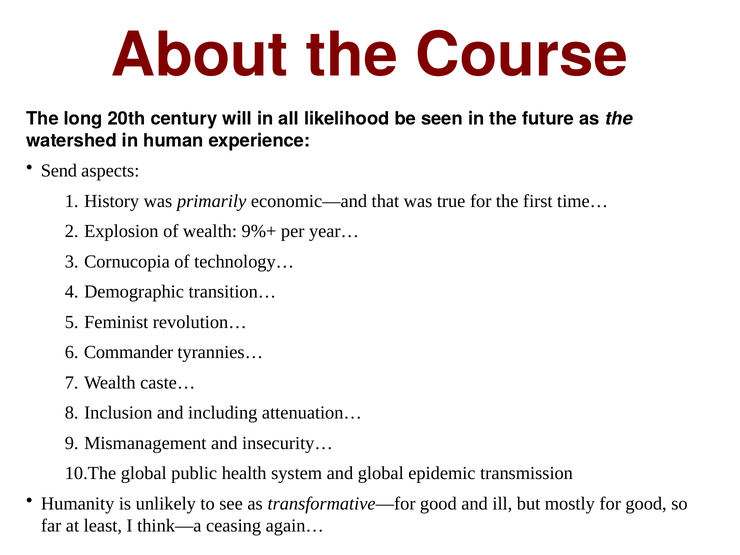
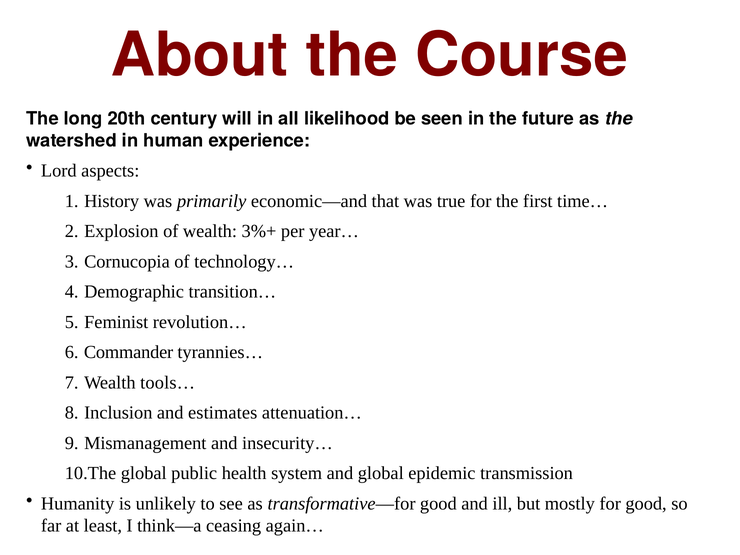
Send: Send -> Lord
9%+: 9%+ -> 3%+
caste…: caste… -> tools…
including: including -> estimates
